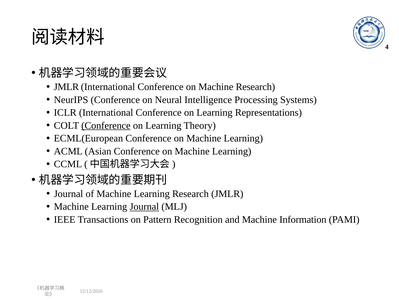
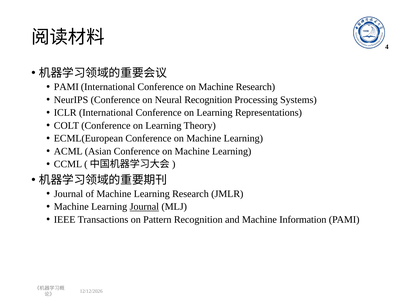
JMLR at (66, 87): JMLR -> PAMI
Neural Intelligence: Intelligence -> Recognition
Conference at (106, 125) underline: present -> none
